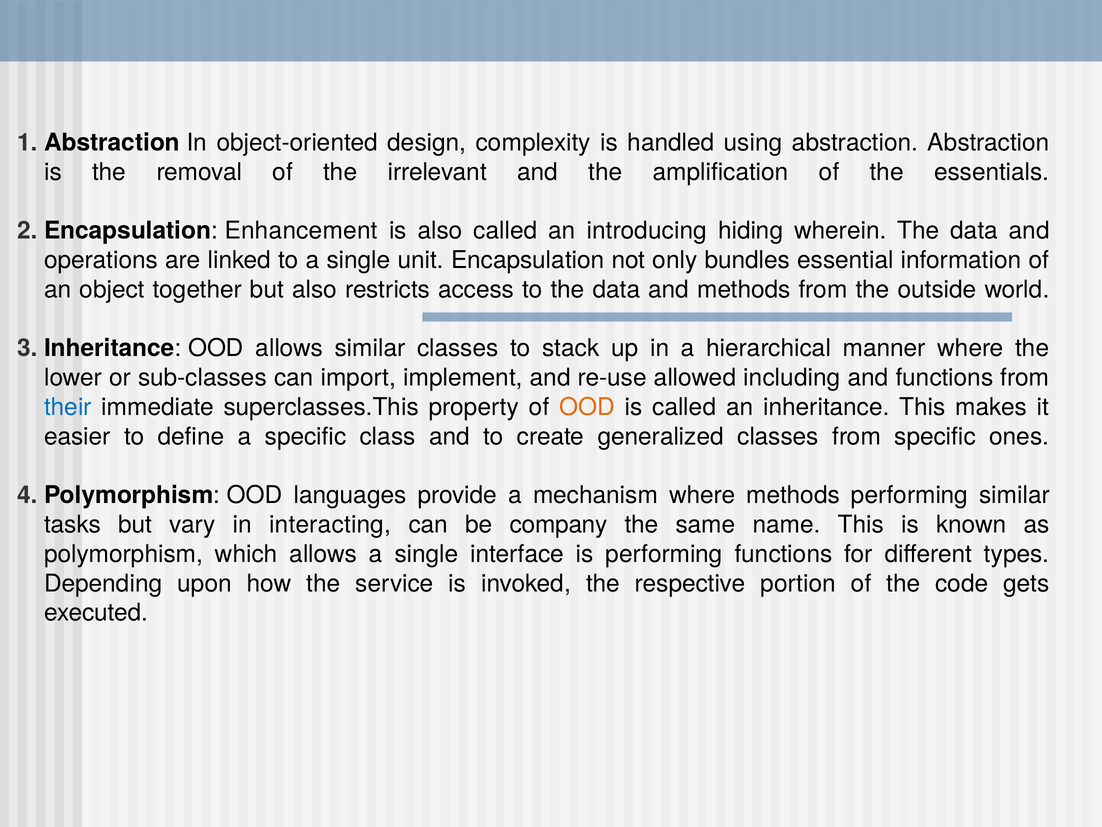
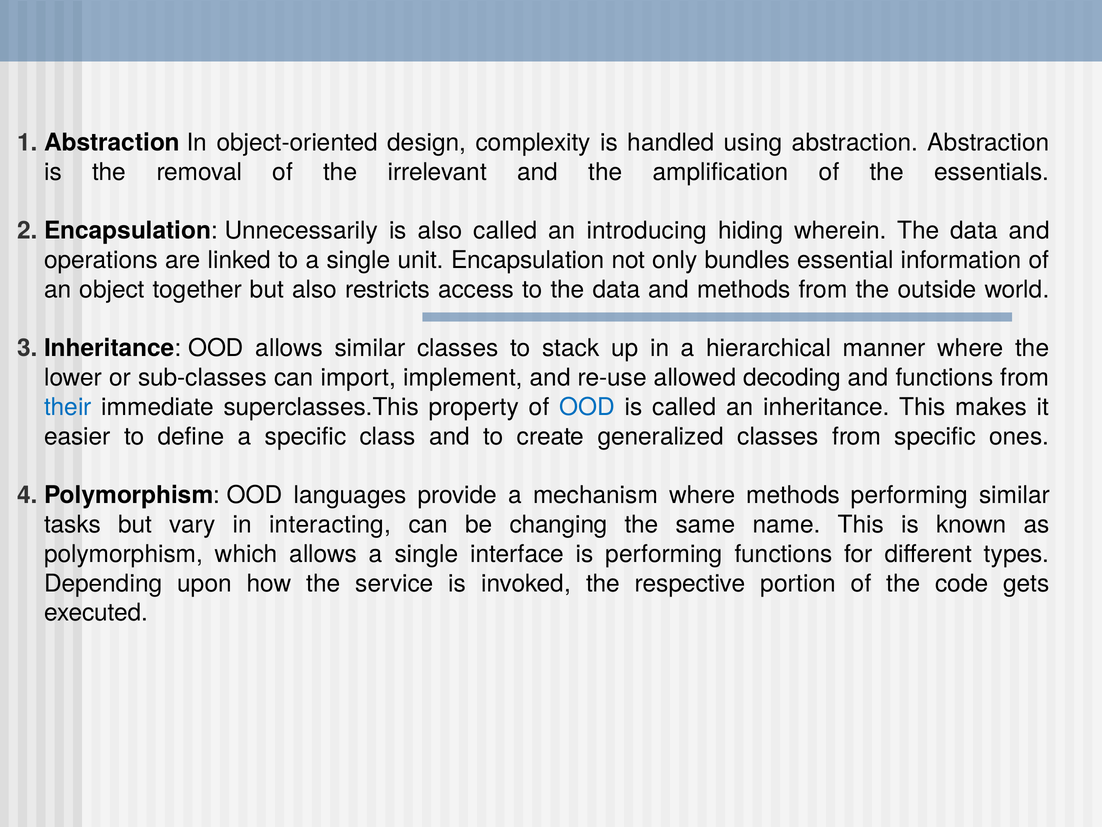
Enhancement: Enhancement -> Unnecessarily
including: including -> decoding
OOD at (587, 407) colour: orange -> blue
company: company -> changing
